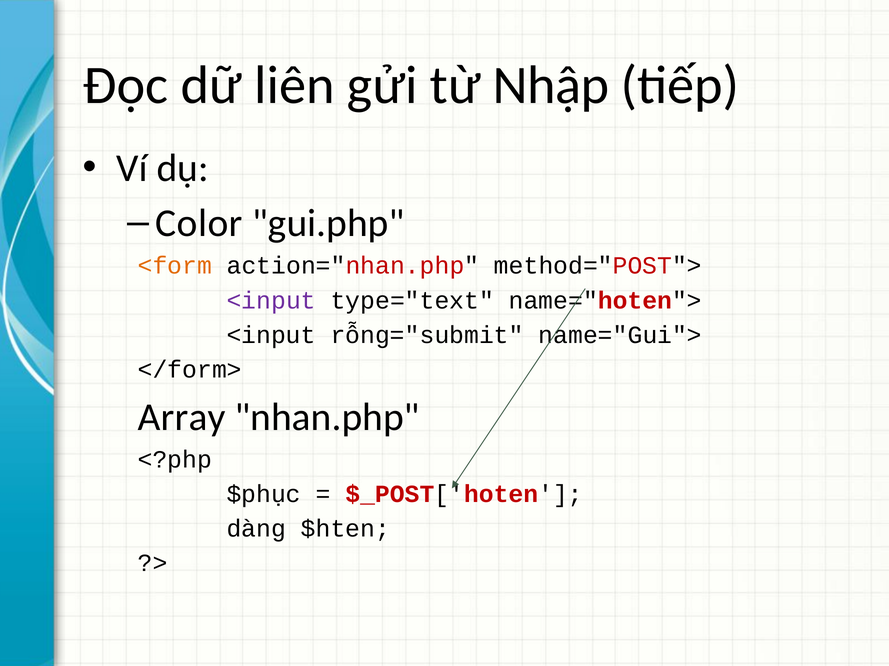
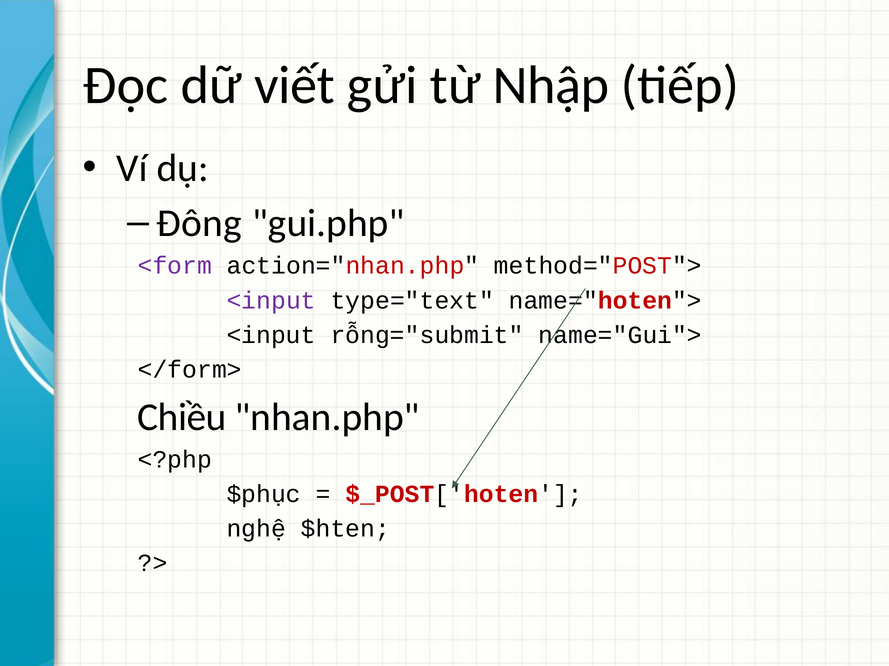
liên: liên -> viết
Color: Color -> Đông
<form colour: orange -> purple
Array: Array -> Chiều
dàng: dàng -> nghệ
